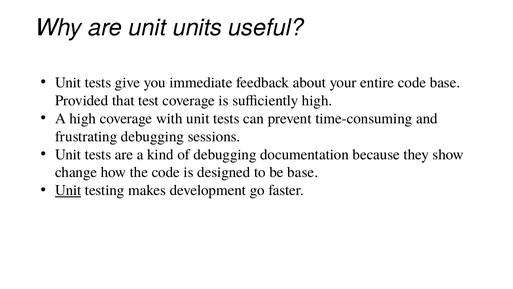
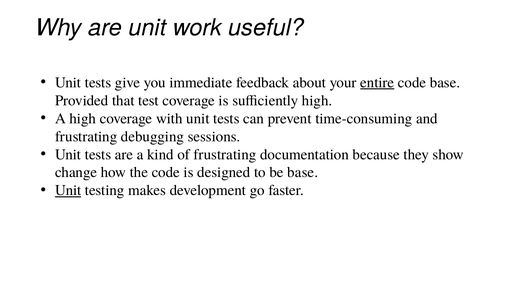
units: units -> work
entire underline: none -> present
of debugging: debugging -> frustrating
